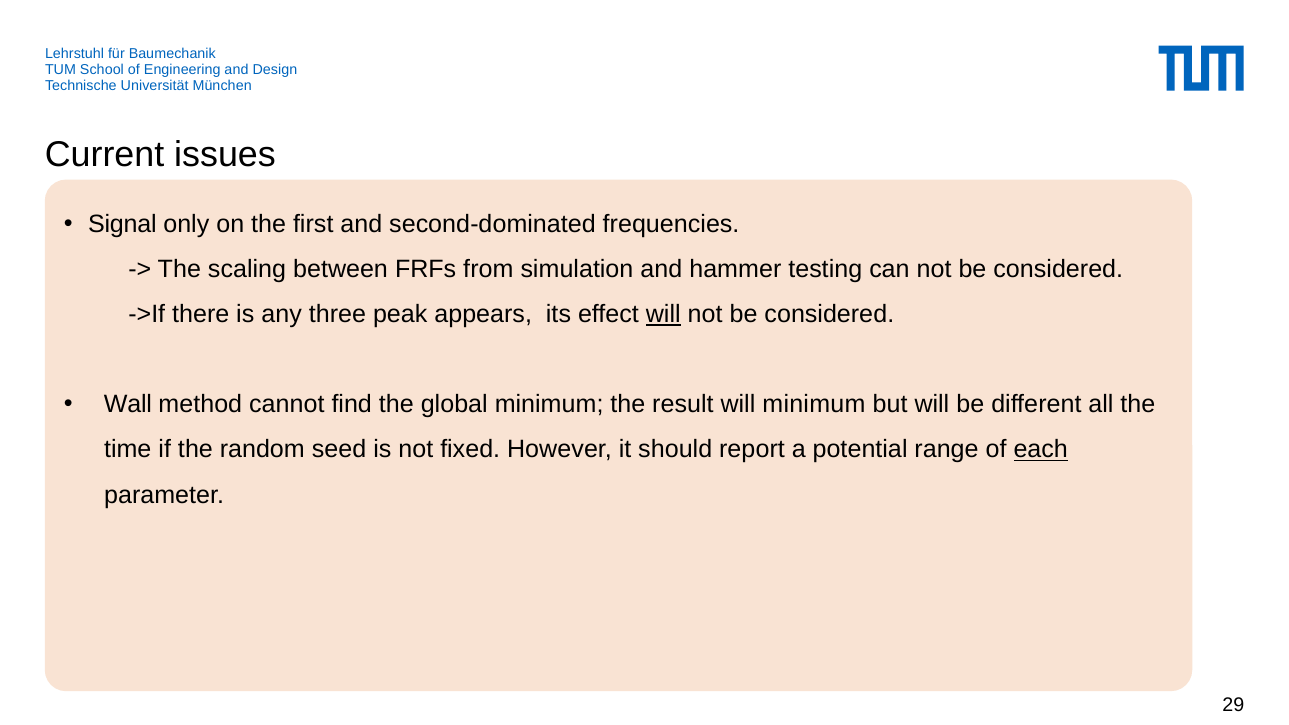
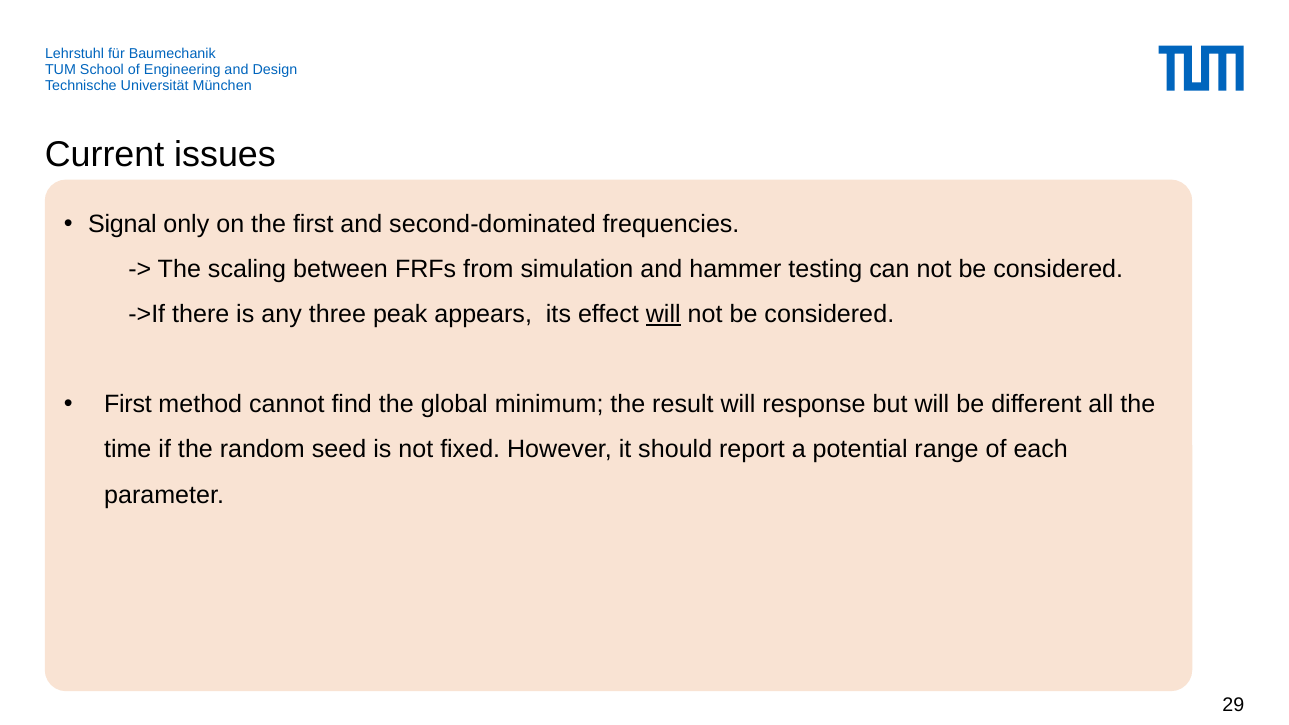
Wall at (128, 405): Wall -> First
will minimum: minimum -> response
each underline: present -> none
